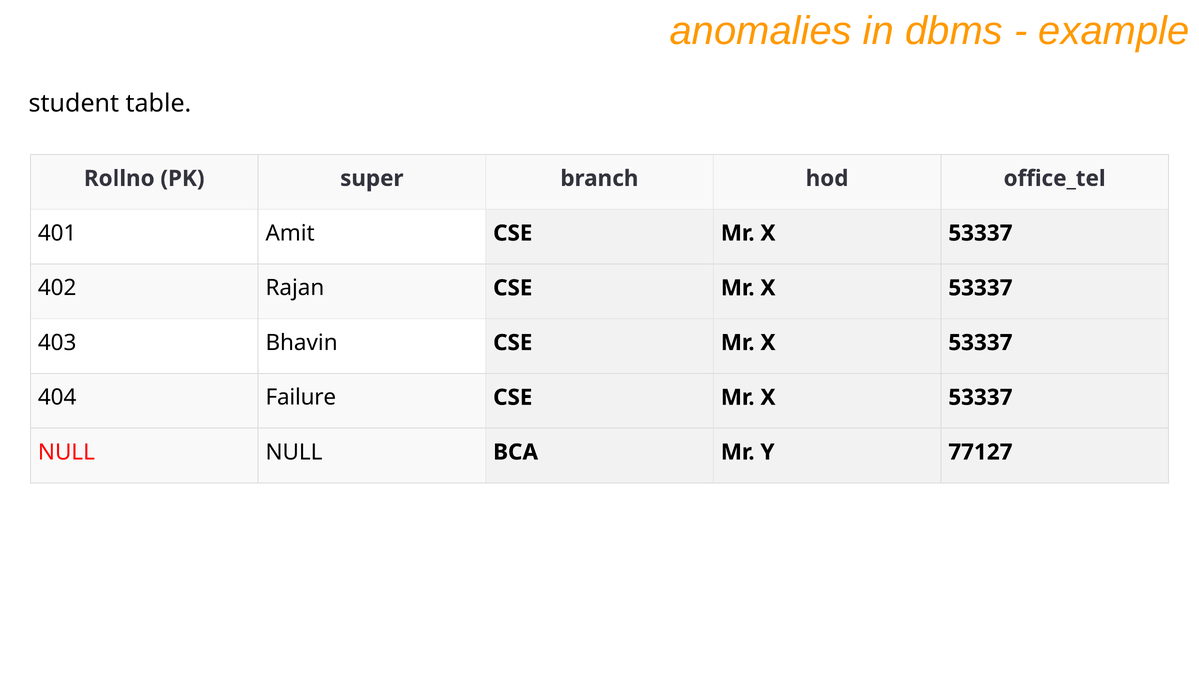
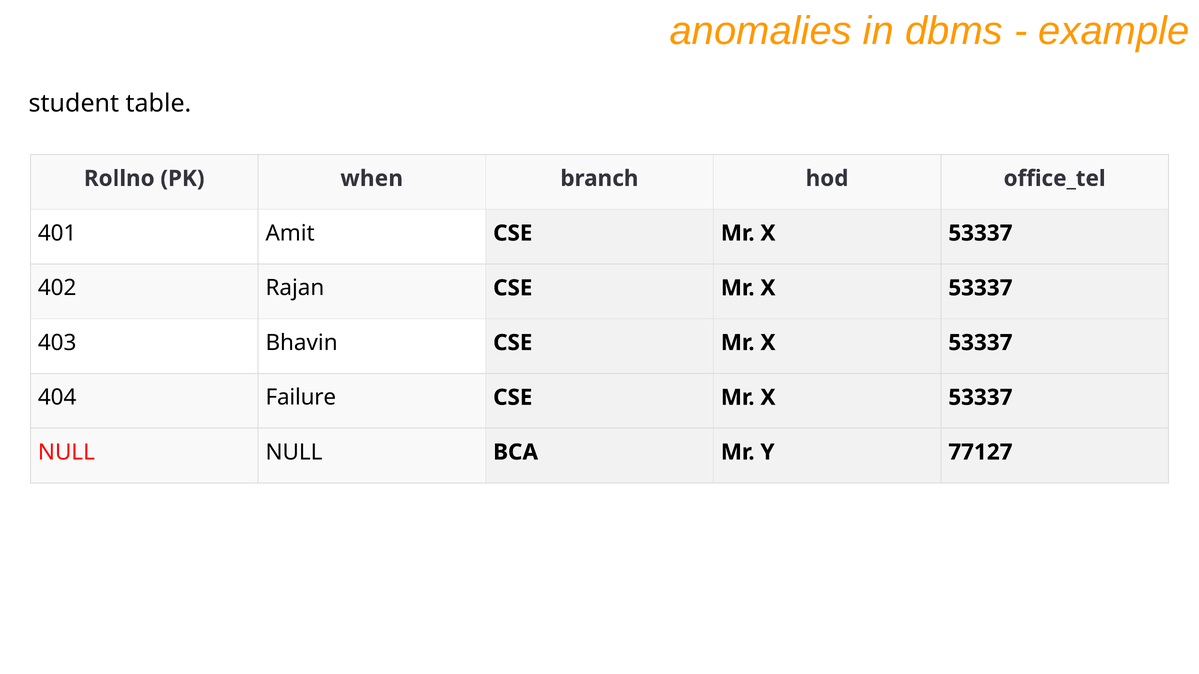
super: super -> when
